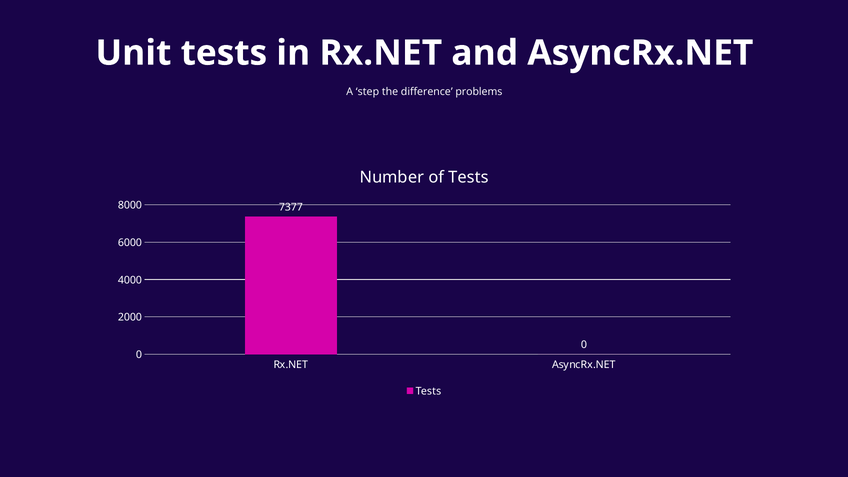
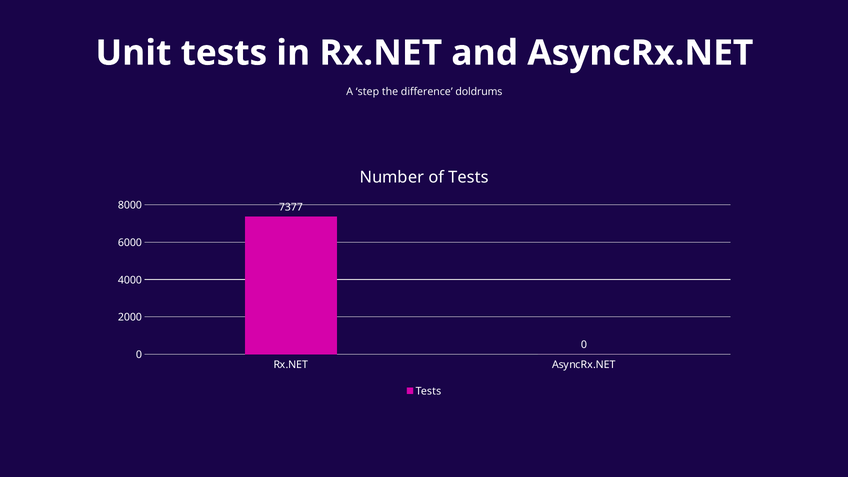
problems: problems -> doldrums
